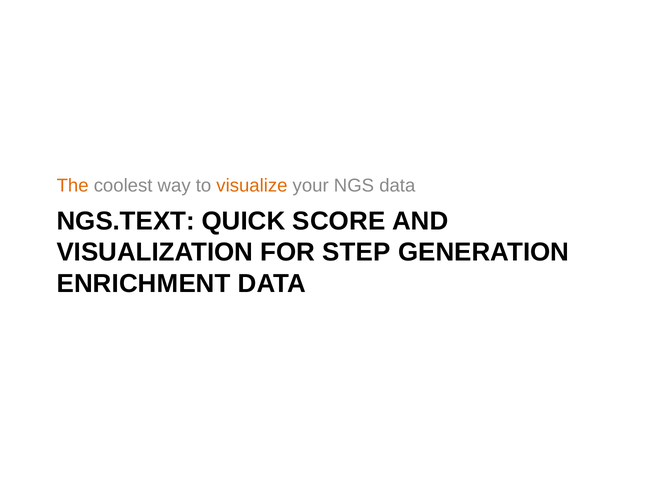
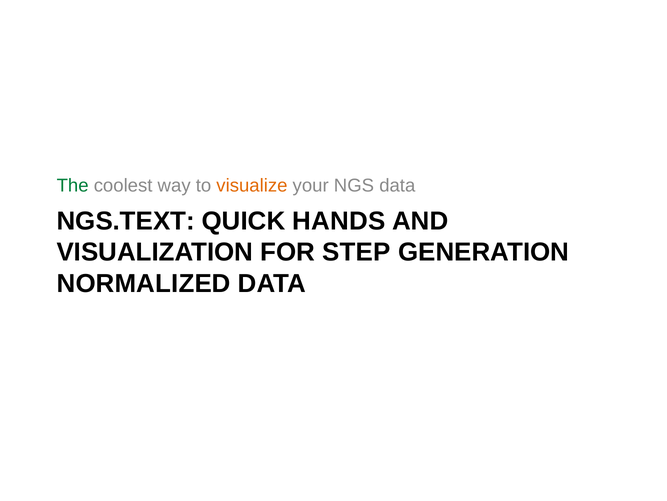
The colour: orange -> green
SCORE: SCORE -> HANDS
ENRICHMENT: ENRICHMENT -> NORMALIZED
